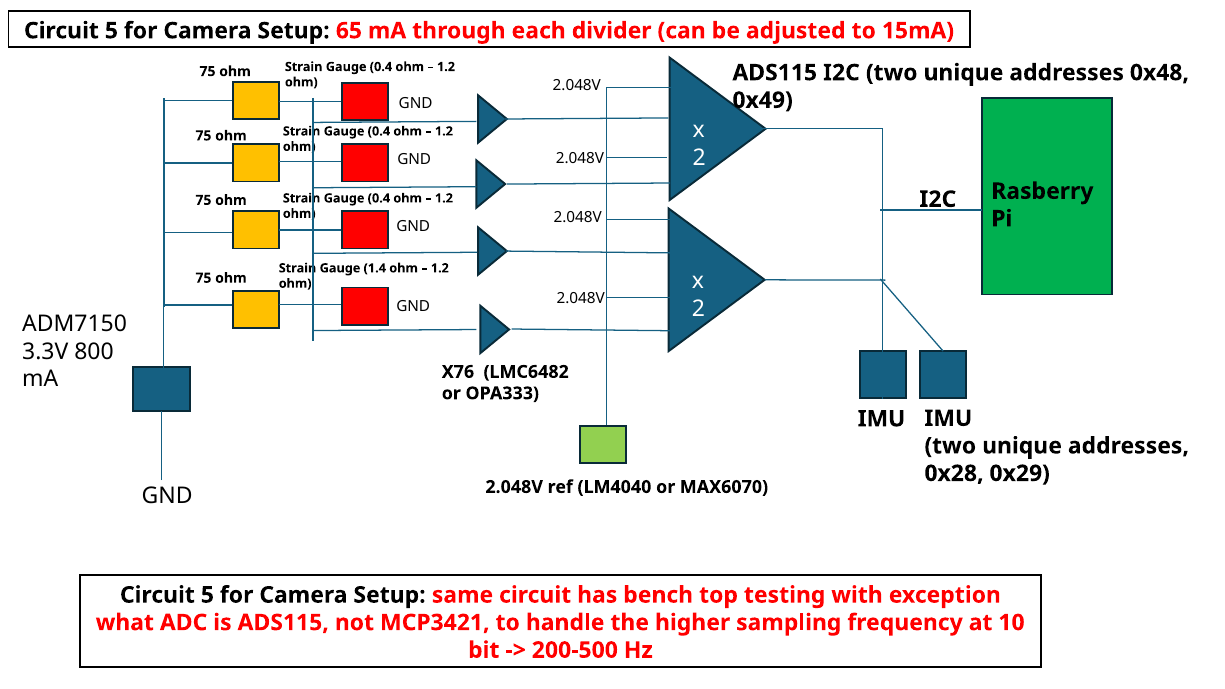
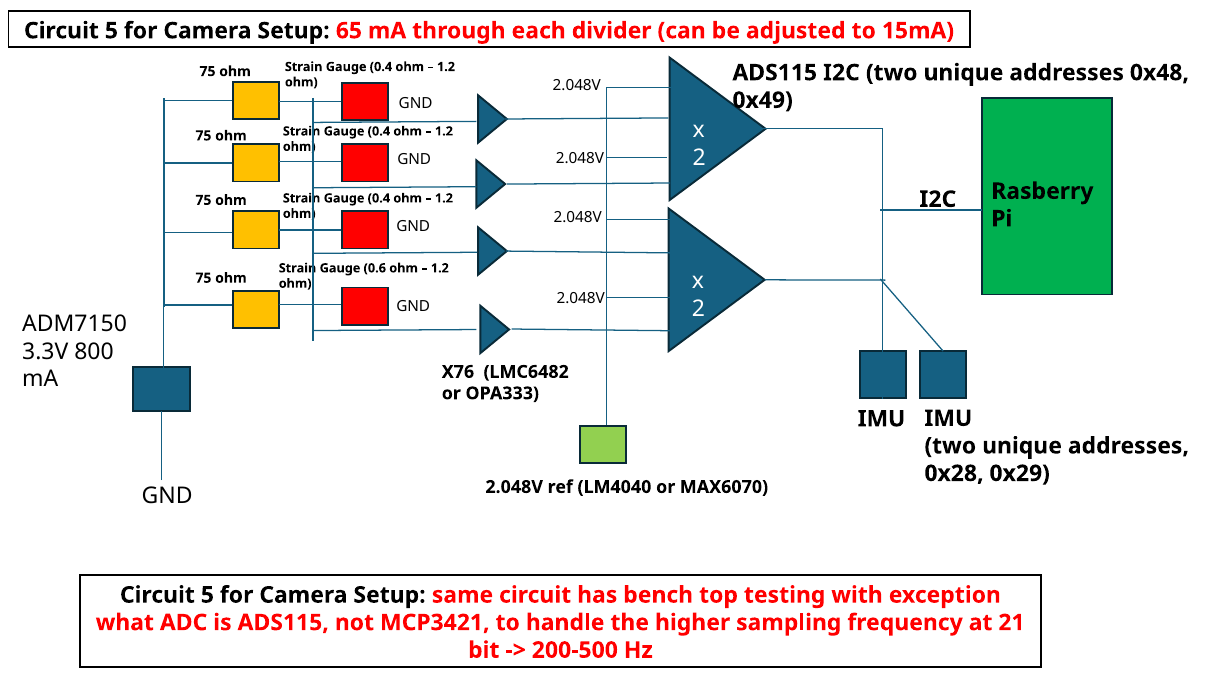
1.4: 1.4 -> 0.6
10: 10 -> 21
